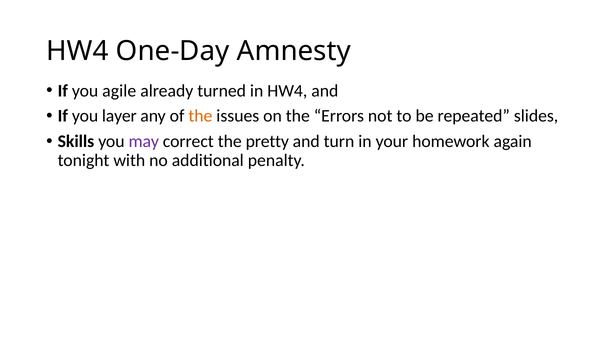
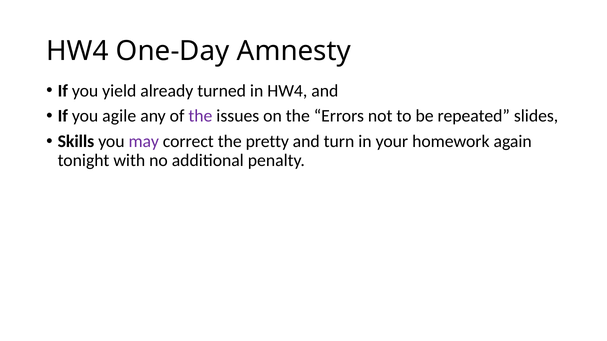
agile: agile -> yield
layer: layer -> agile
the at (200, 116) colour: orange -> purple
